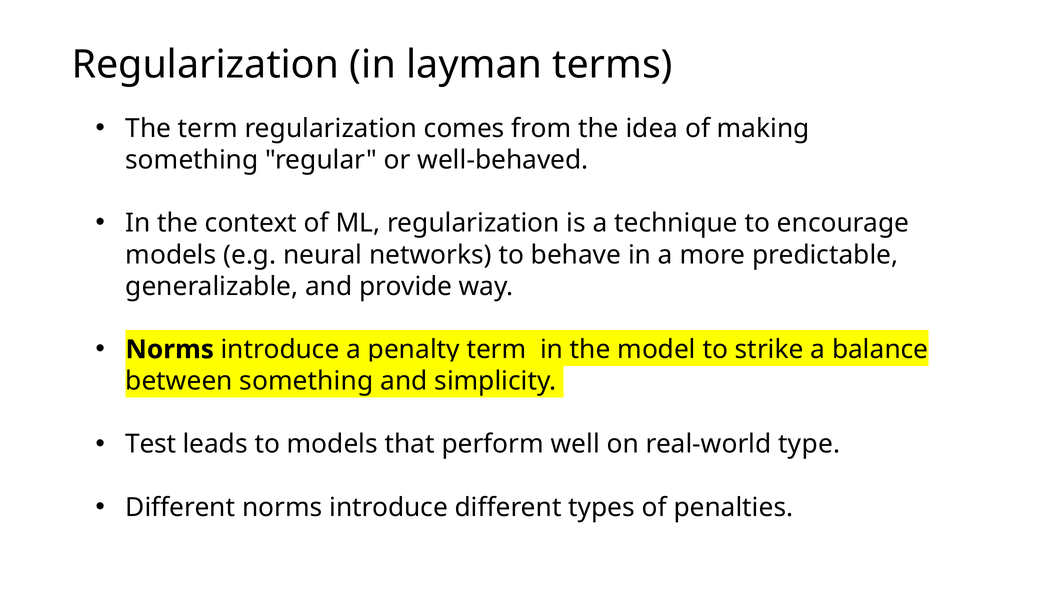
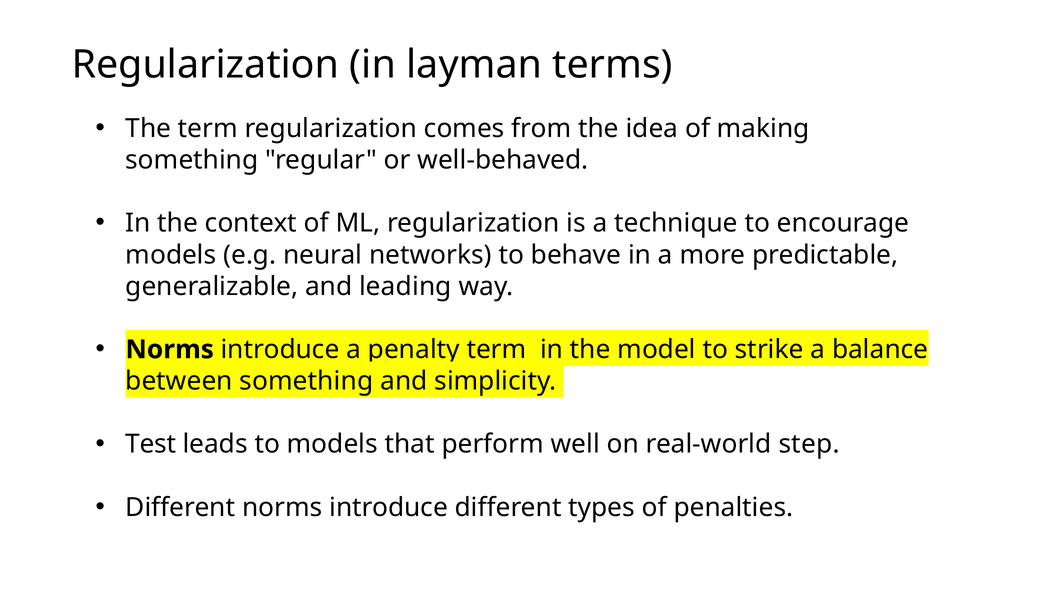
provide: provide -> leading
type: type -> step
